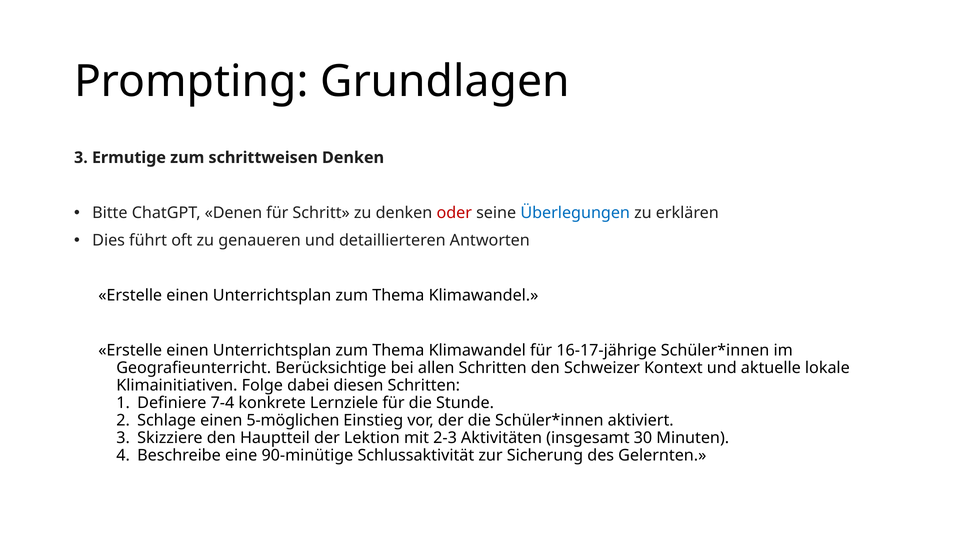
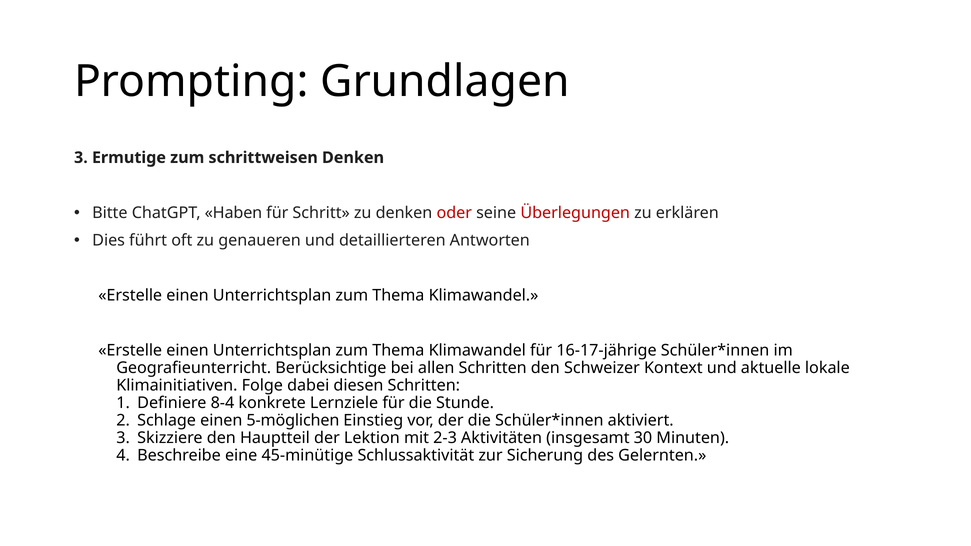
Denen: Denen -> Haben
Überlegungen colour: blue -> red
7-4: 7-4 -> 8-4
90-minütige: 90-minütige -> 45-minütige
